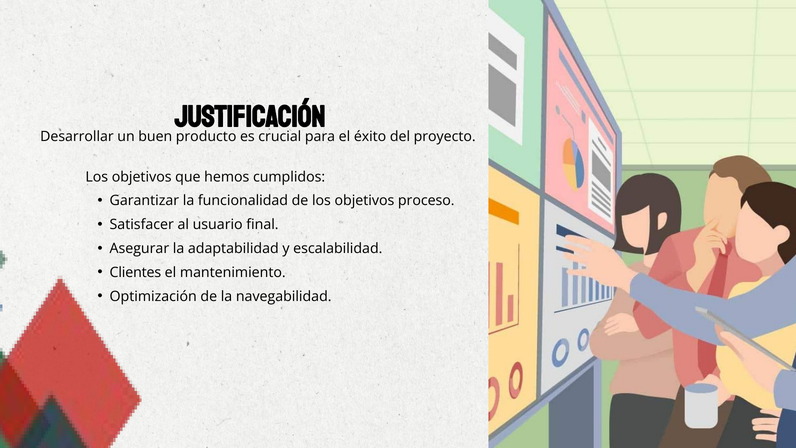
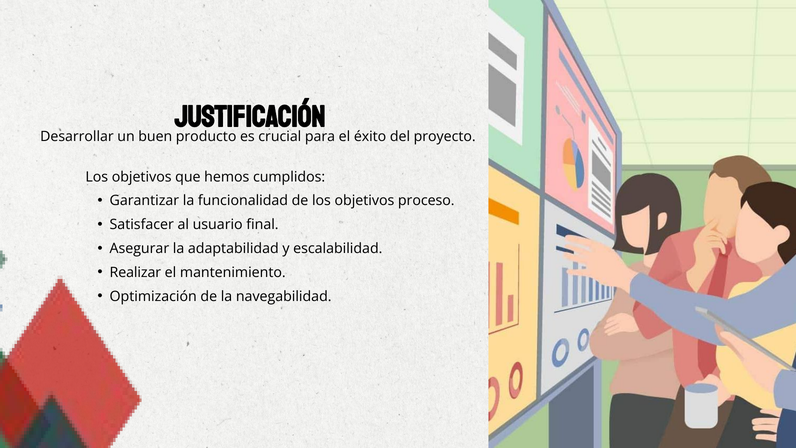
Clientes: Clientes -> Realizar
